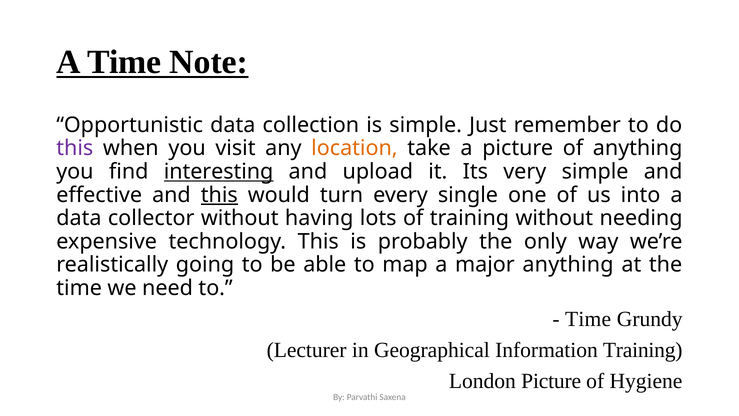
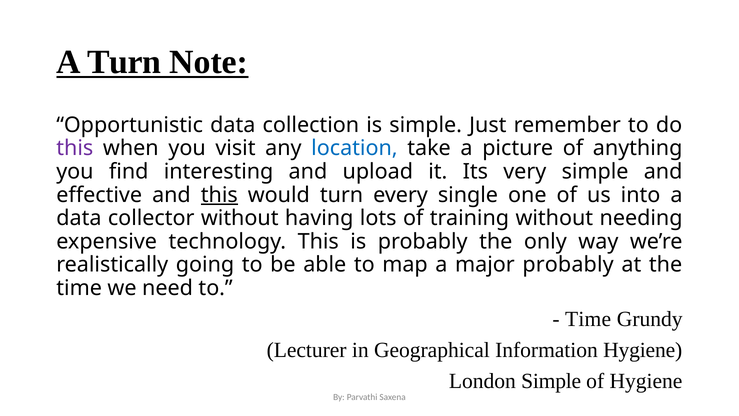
A Time: Time -> Turn
location colour: orange -> blue
interesting underline: present -> none
major anything: anything -> probably
Information Training: Training -> Hygiene
London Picture: Picture -> Simple
